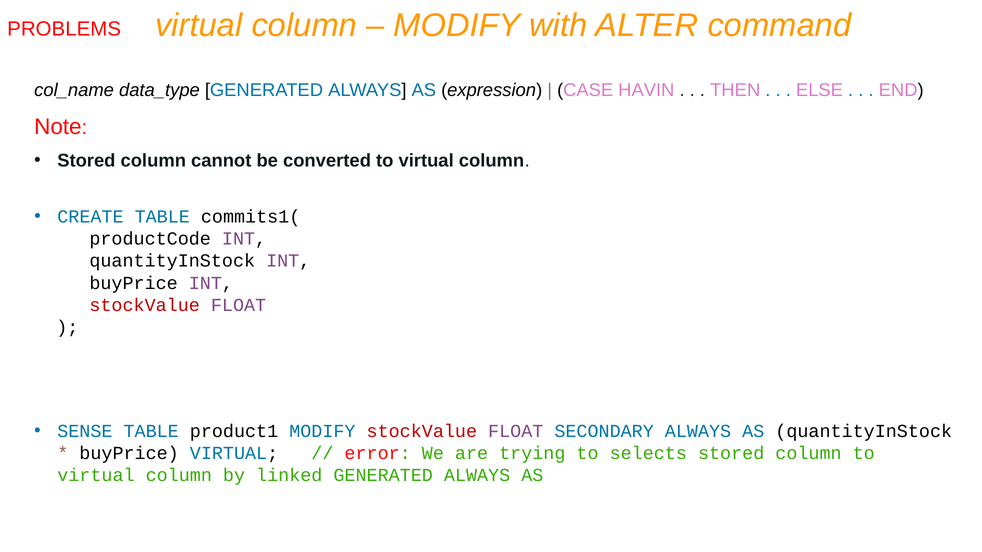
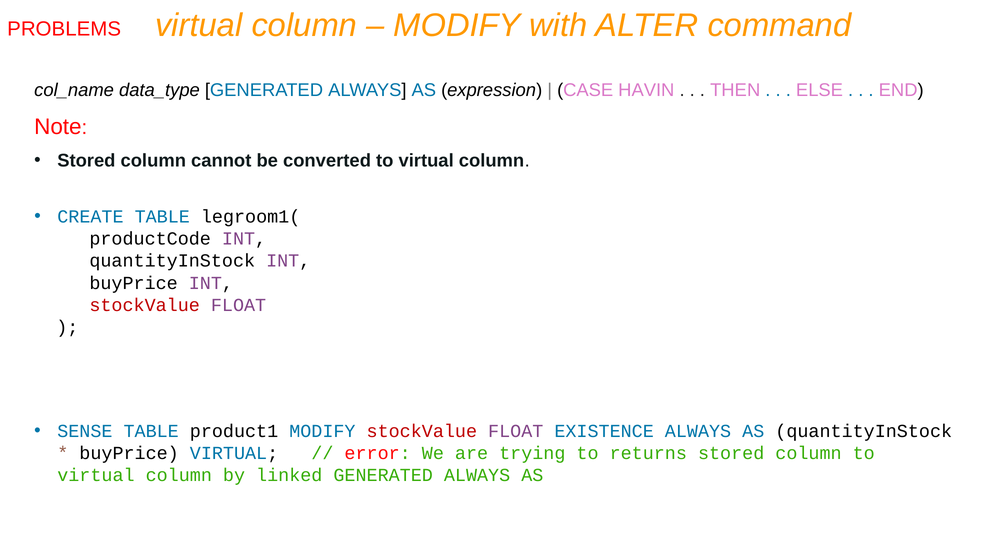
commits1(: commits1( -> legroom1(
SECONDARY: SECONDARY -> EXISTENCE
selects: selects -> returns
